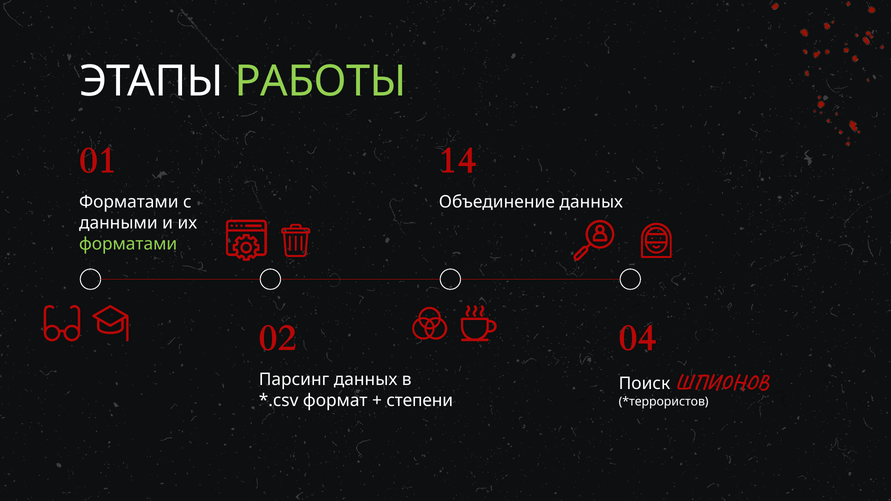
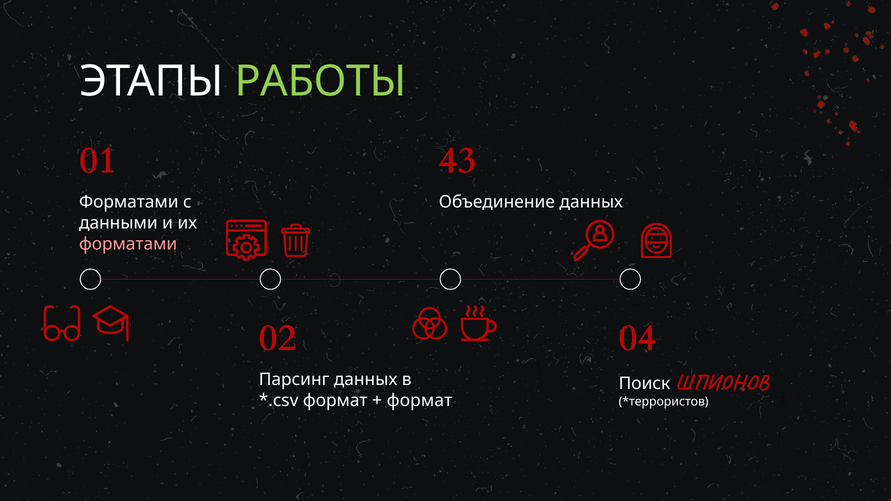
14: 14 -> 43
форматами at (128, 244) colour: light green -> pink
степени at (420, 401): степени -> формат
